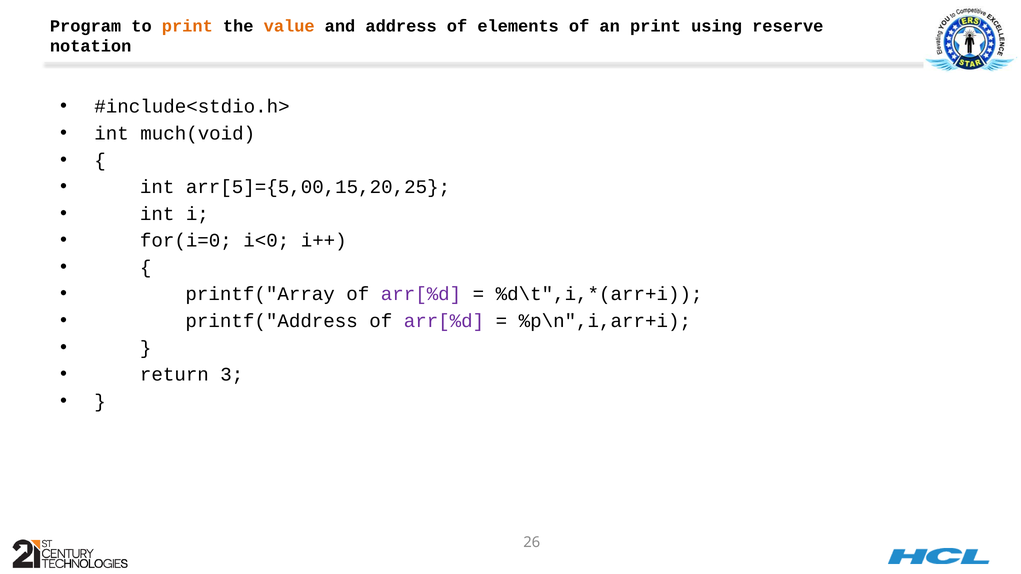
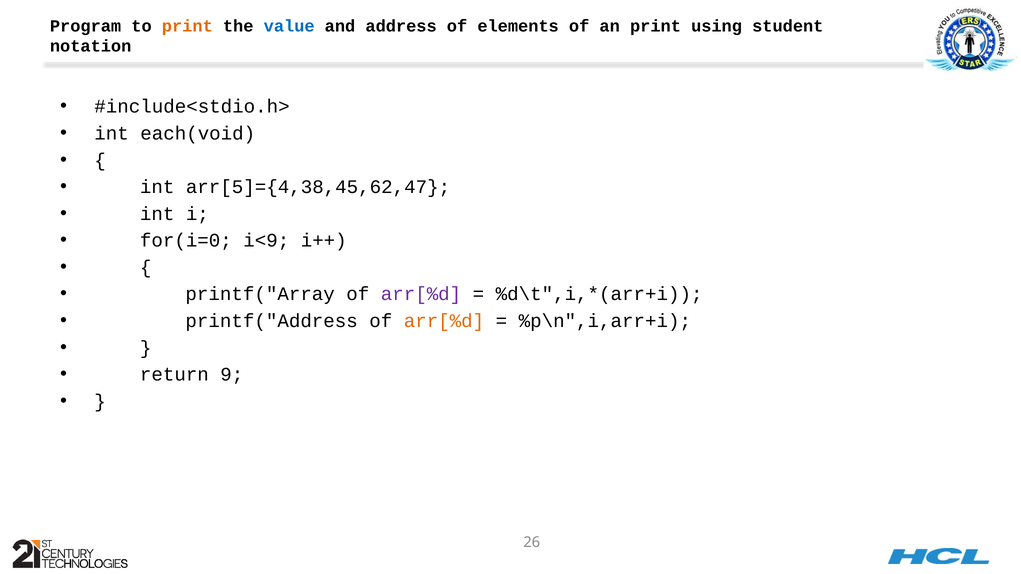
value colour: orange -> blue
reserve: reserve -> student
much(void: much(void -> each(void
arr[5]={5,00,15,20,25: arr[5]={5,00,15,20,25 -> arr[5]={4,38,45,62,47
i<0: i<0 -> i<9
arr[%d at (444, 321) colour: purple -> orange
3: 3 -> 9
